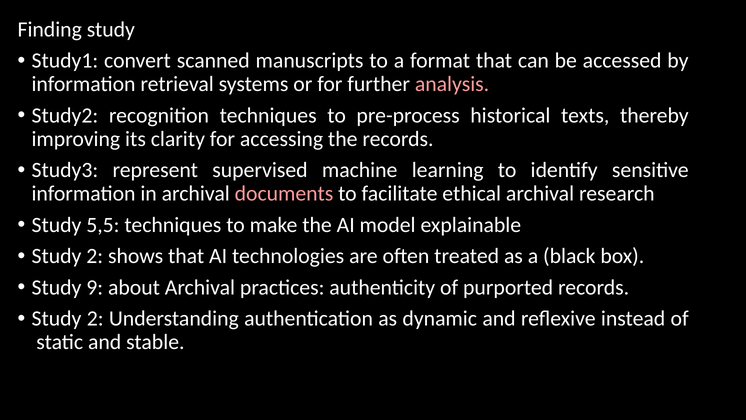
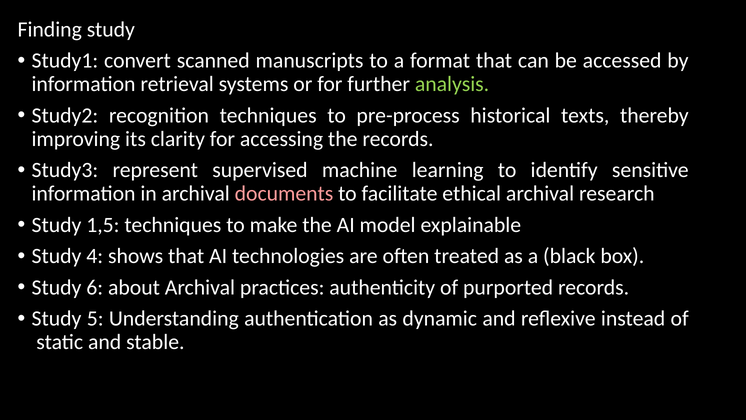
analysis colour: pink -> light green
5,5: 5,5 -> 1,5
2 at (95, 256): 2 -> 4
9: 9 -> 6
2 at (95, 318): 2 -> 5
